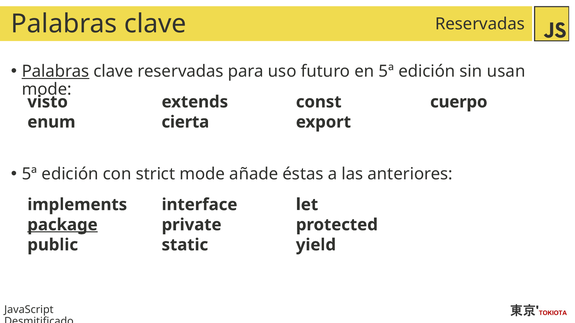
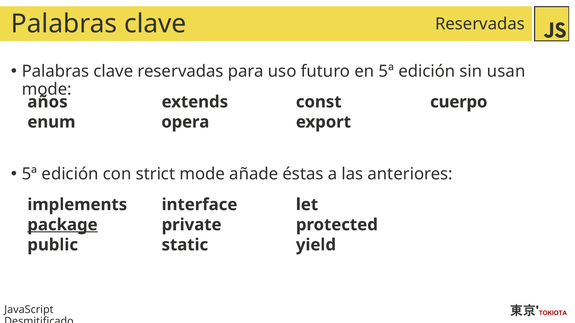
Palabras at (56, 71) underline: present -> none
visto: visto -> años
cierta: cierta -> opera
